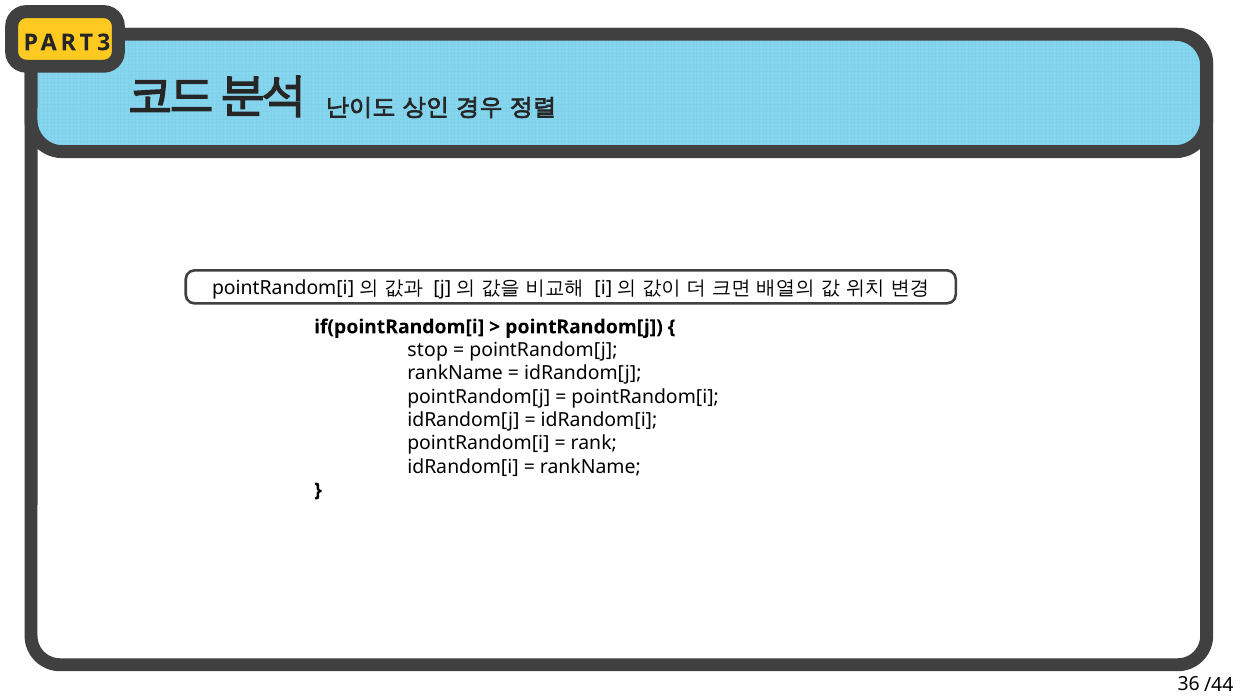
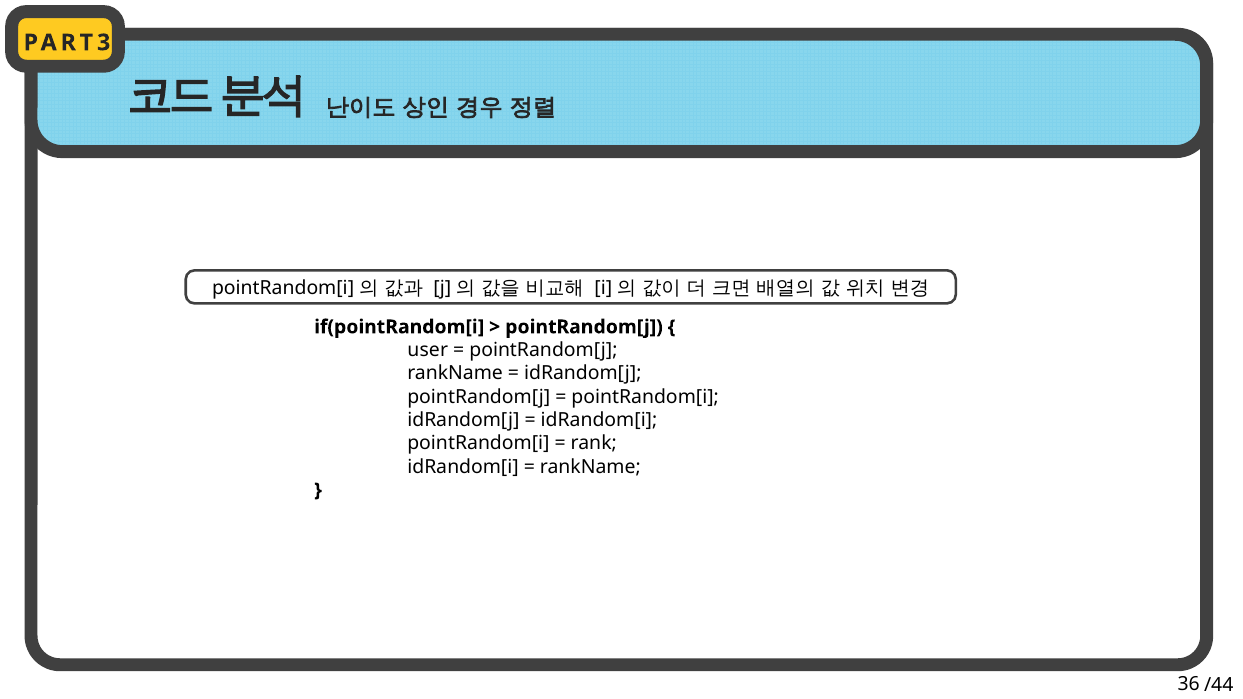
stop: stop -> user
